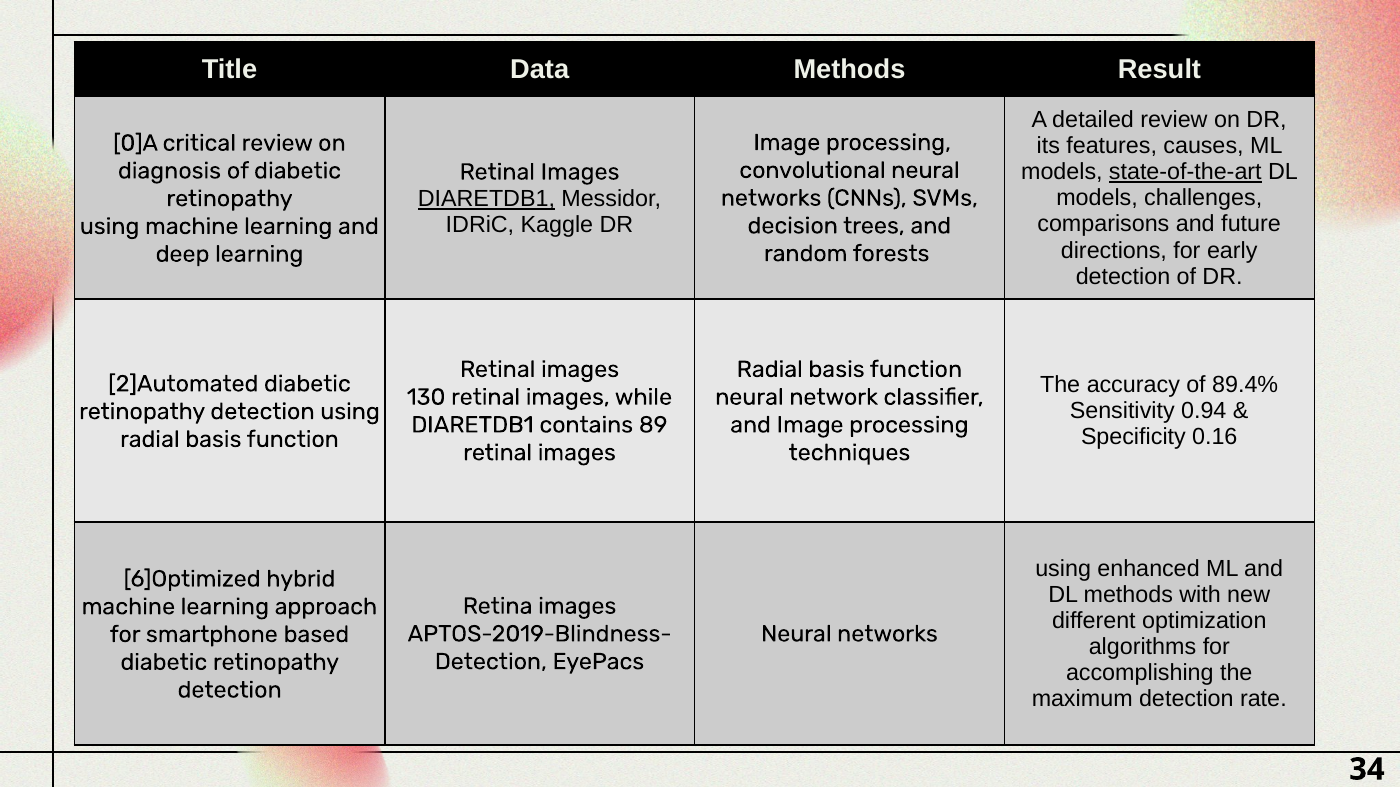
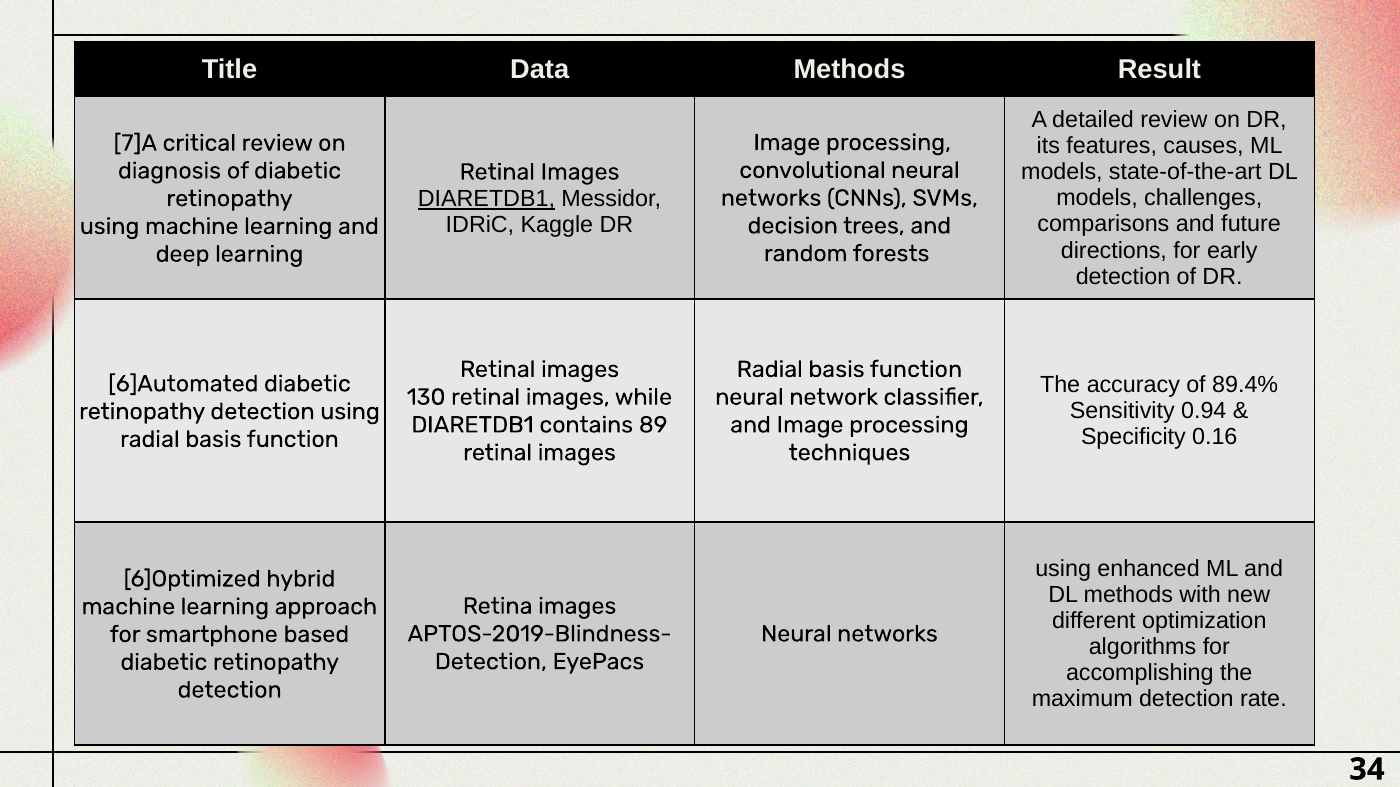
0]A: 0]A -> 7]A
state-of-the-art underline: present -> none
2]Automated: 2]Automated -> 6]Automated
